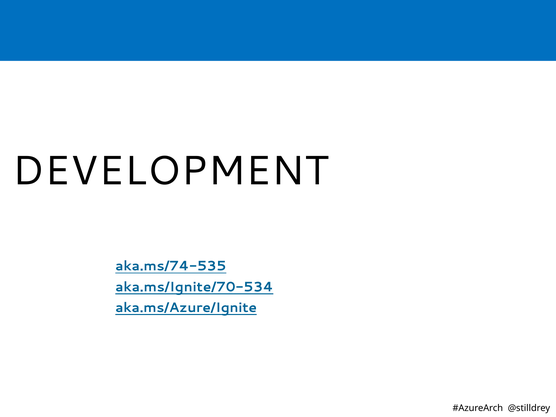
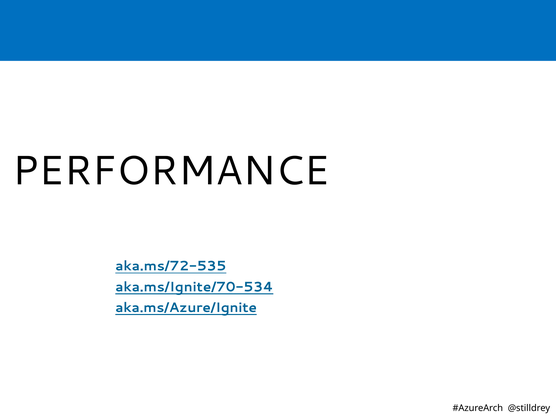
DEVELOPMENT: DEVELOPMENT -> PERFORMANCE
aka.ms/74-535: aka.ms/74-535 -> aka.ms/72-535
